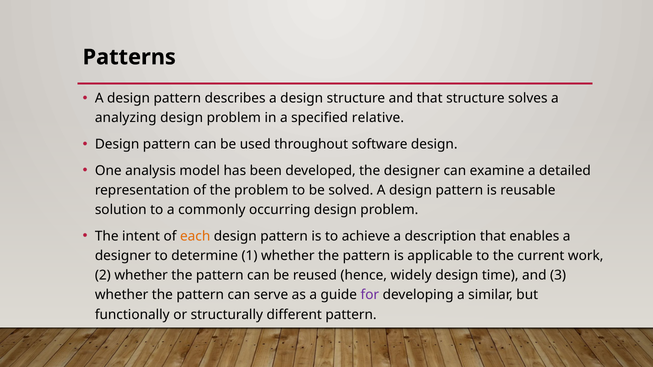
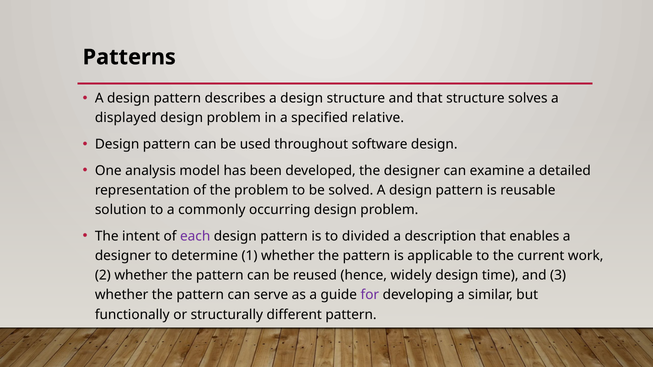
analyzing: analyzing -> displayed
each colour: orange -> purple
achieve: achieve -> divided
